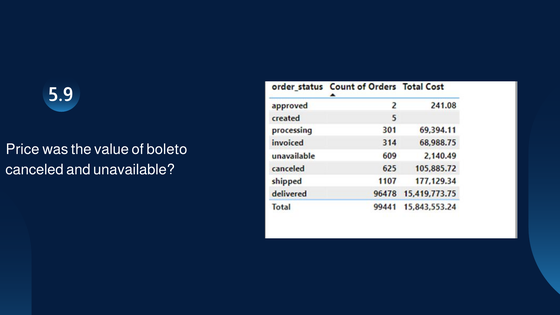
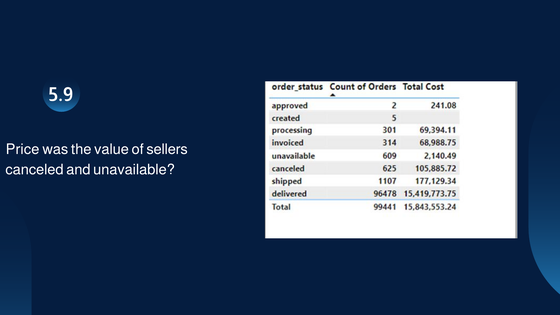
boleto: boleto -> sellers
